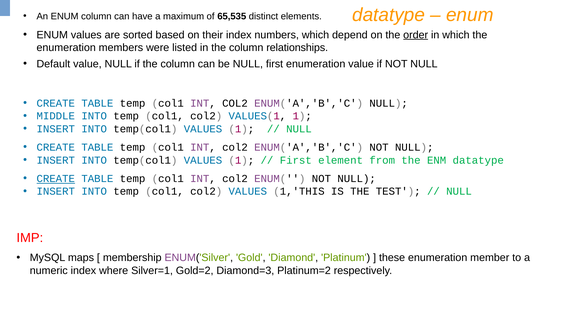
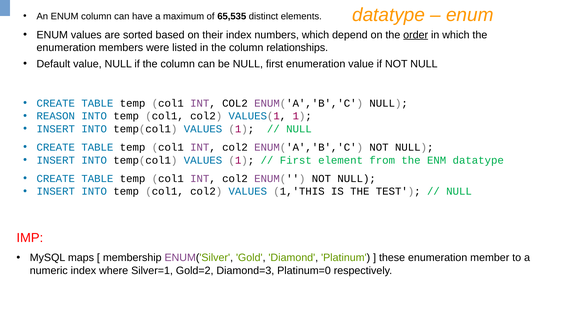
MIDDLE: MIDDLE -> REASON
CREATE at (56, 179) underline: present -> none
Platinum=2: Platinum=2 -> Platinum=0
